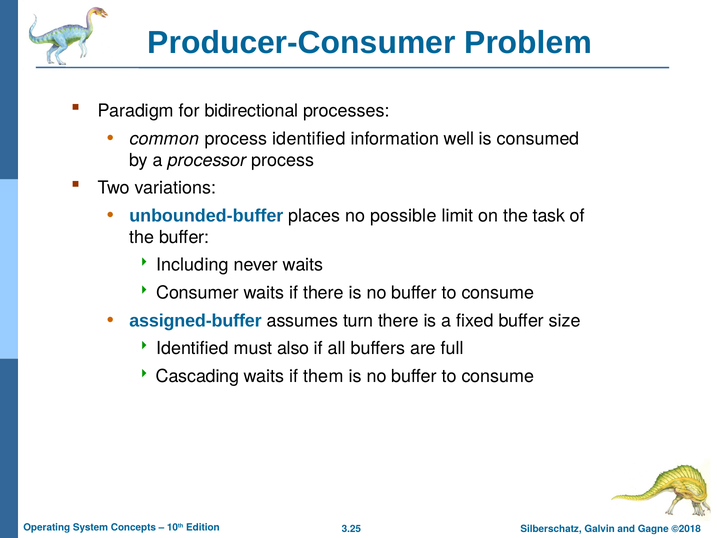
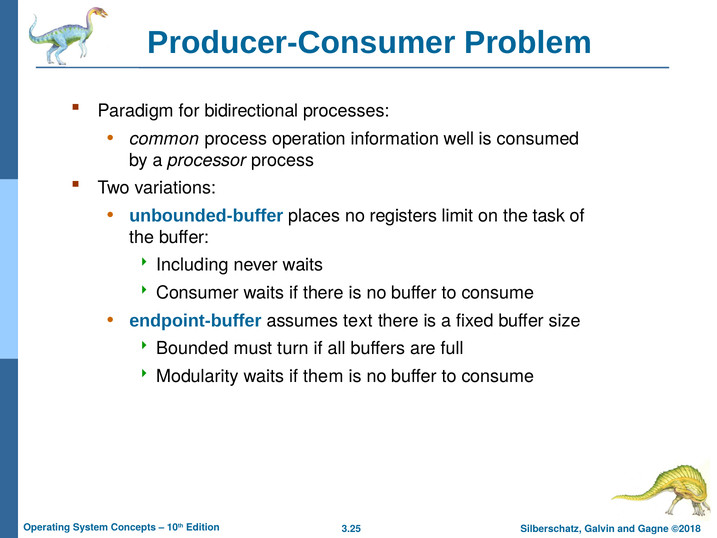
process identified: identified -> operation
possible: possible -> registers
assigned-buffer: assigned-buffer -> endpoint-buffer
turn: turn -> text
Identified at (192, 348): Identified -> Bounded
also: also -> turn
Cascading: Cascading -> Modularity
